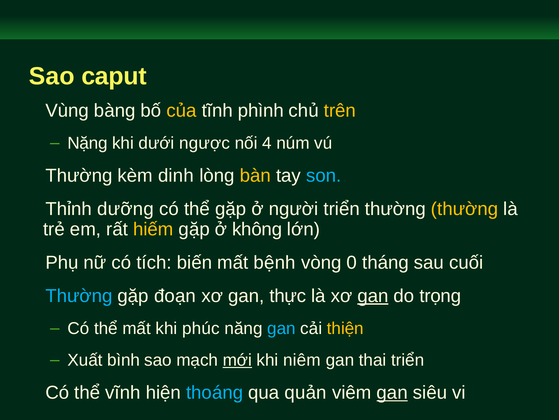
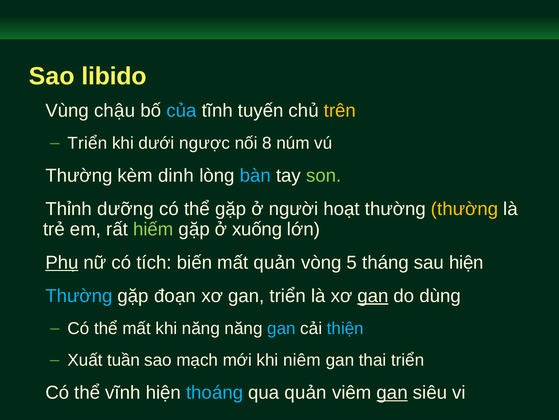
caput: caput -> libido
bàng: bàng -> chậu
của colour: yellow -> light blue
phình: phình -> tuyến
Nặng at (88, 143): Nặng -> Triển
4: 4 -> 8
bàn colour: yellow -> light blue
son colour: light blue -> light green
người triển: triển -> hoạt
hiếm colour: yellow -> light green
không: không -> xuống
Phụ underline: none -> present
mất bệnh: bệnh -> quản
0: 0 -> 5
sau cuối: cuối -> hiện
gan thực: thực -> triển
trọng: trọng -> dùng
khi phúc: phúc -> năng
thiện colour: yellow -> light blue
bình: bình -> tuần
mới underline: present -> none
